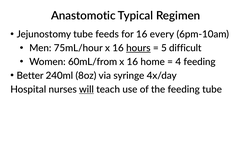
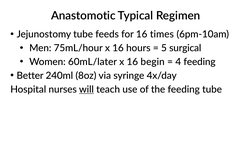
every: every -> times
hours underline: present -> none
difficult: difficult -> surgical
60mL/from: 60mL/from -> 60mL/later
home: home -> begin
